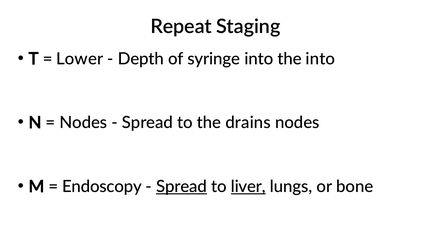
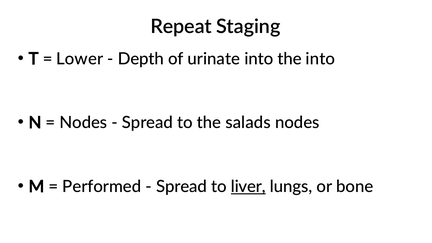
syringe: syringe -> urinate
drains: drains -> salads
Endoscopy: Endoscopy -> Performed
Spread at (182, 187) underline: present -> none
